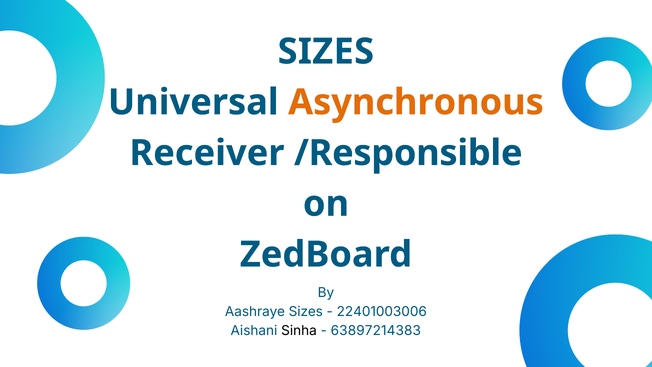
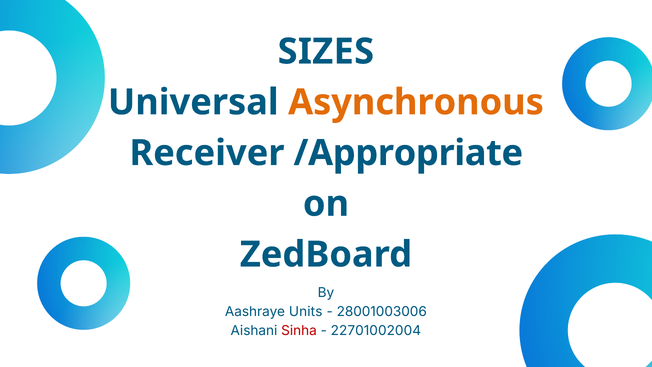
/Responsible: /Responsible -> /Appropriate
Aashraye Sizes: Sizes -> Units
22401003006: 22401003006 -> 28001003006
Sinha colour: black -> red
63897214383: 63897214383 -> 22701002004
